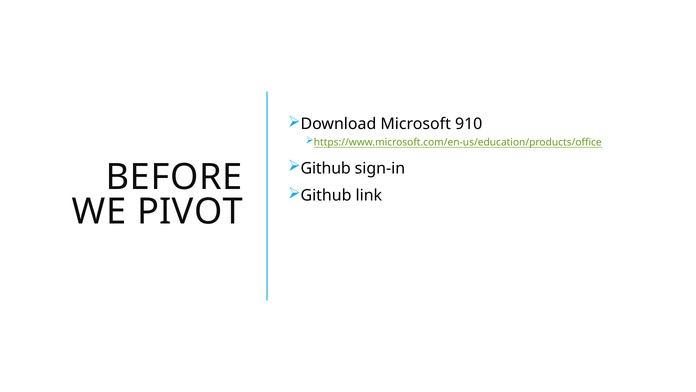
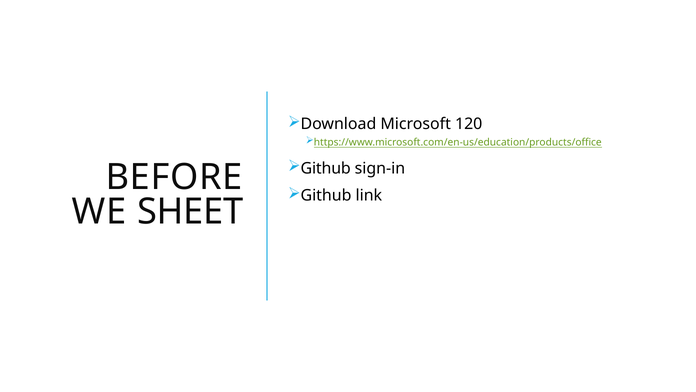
910: 910 -> 120
PIVOT: PIVOT -> SHEET
